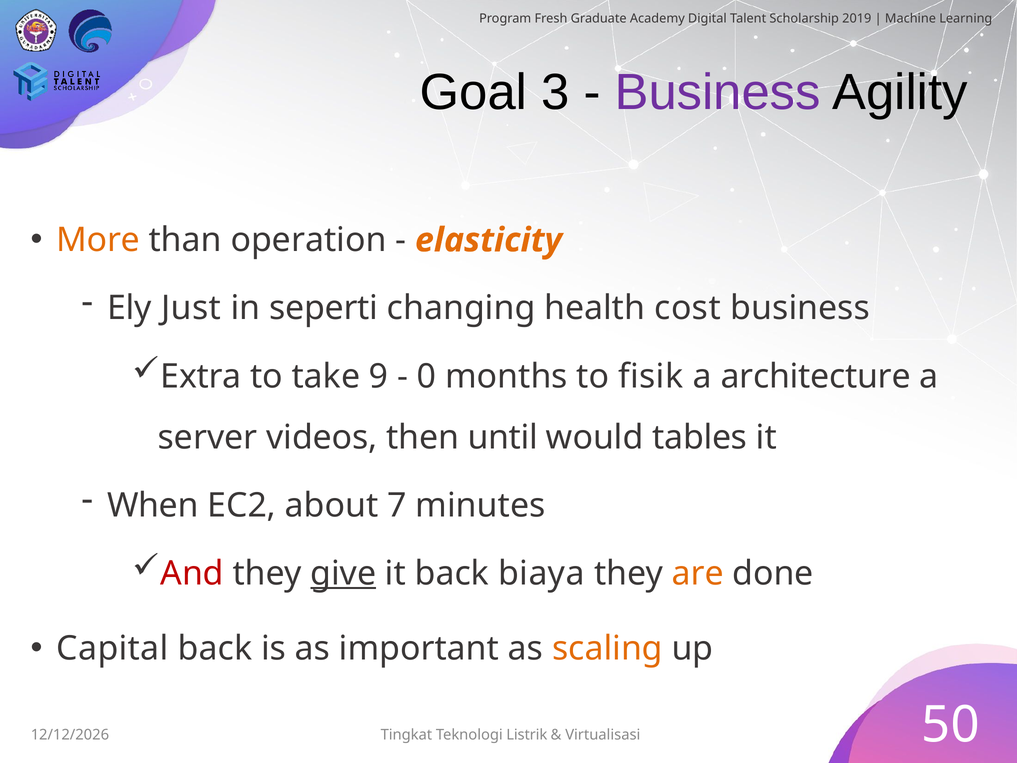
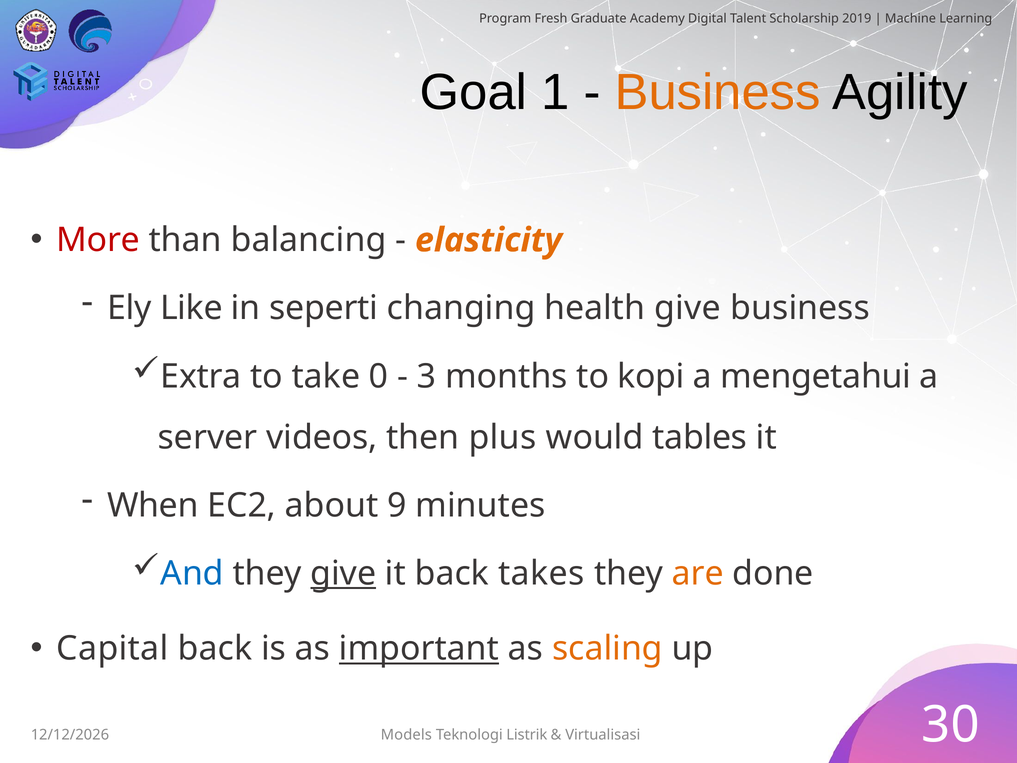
3: 3 -> 1
Business at (718, 92) colour: purple -> orange
More colour: orange -> red
operation: operation -> balancing
Just: Just -> Like
health cost: cost -> give
9: 9 -> 0
0: 0 -> 3
fisik: fisik -> kopi
architecture: architecture -> mengetahui
until: until -> plus
7: 7 -> 9
And colour: red -> blue
biaya: biaya -> takes
important underline: none -> present
Tingkat: Tingkat -> Models
50: 50 -> 30
